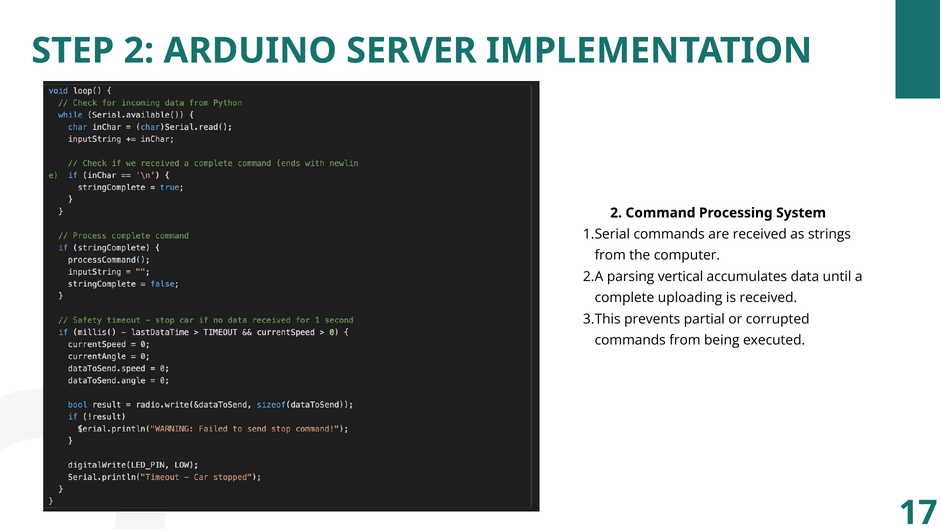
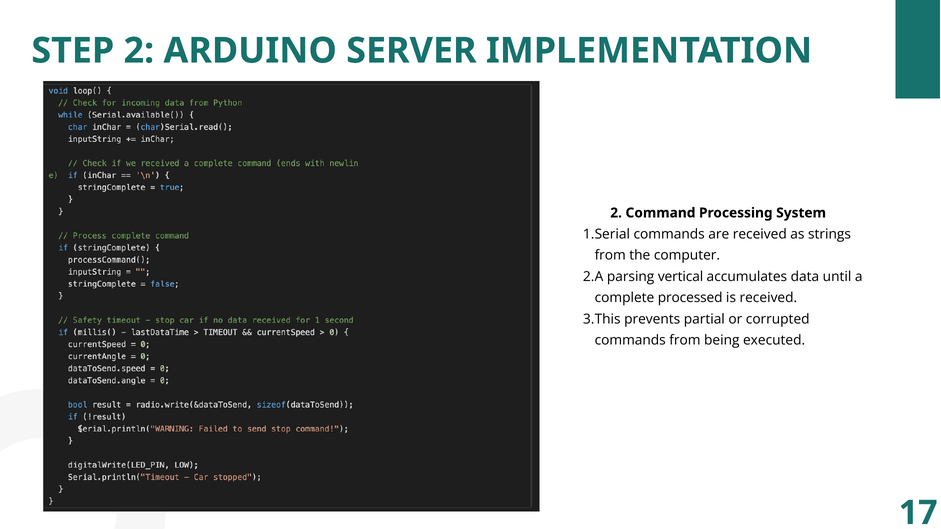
uploading: uploading -> processed
